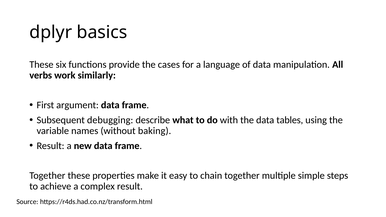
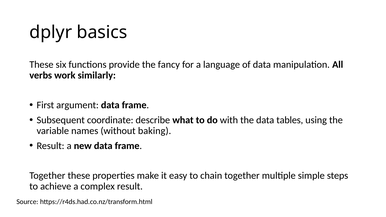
cases: cases -> fancy
debugging: debugging -> coordinate
